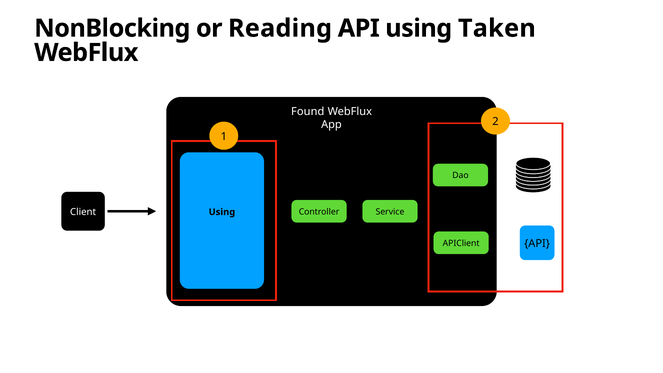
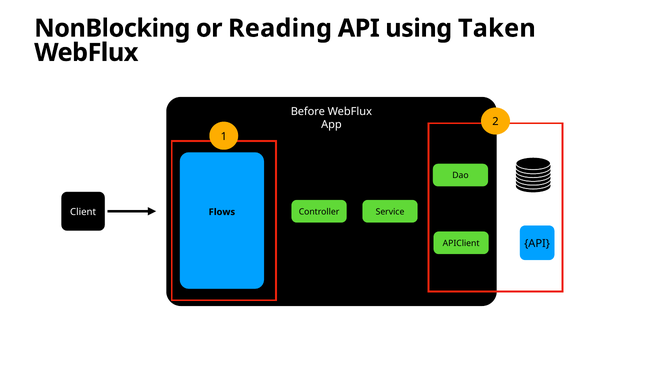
Found: Found -> Before
Using at (222, 212): Using -> Flows
